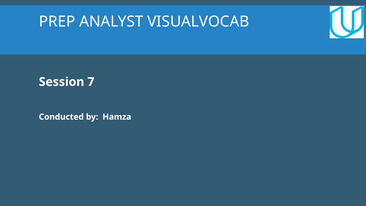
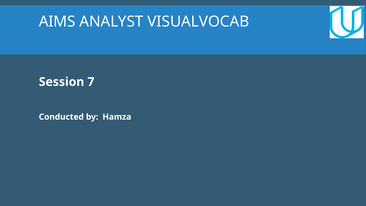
PREP: PREP -> AIMS
